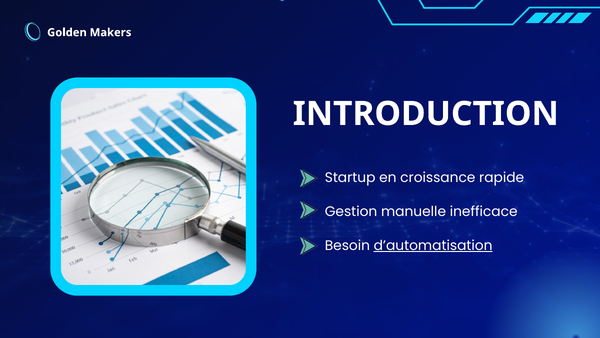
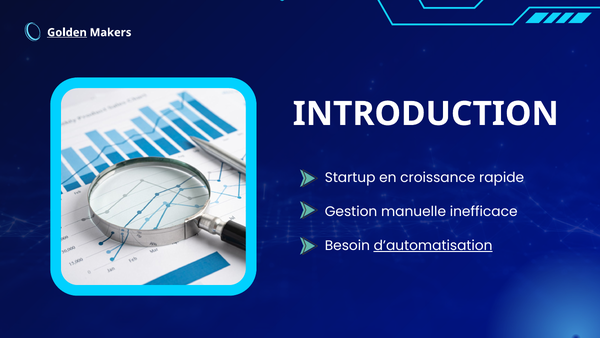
Golden underline: none -> present
